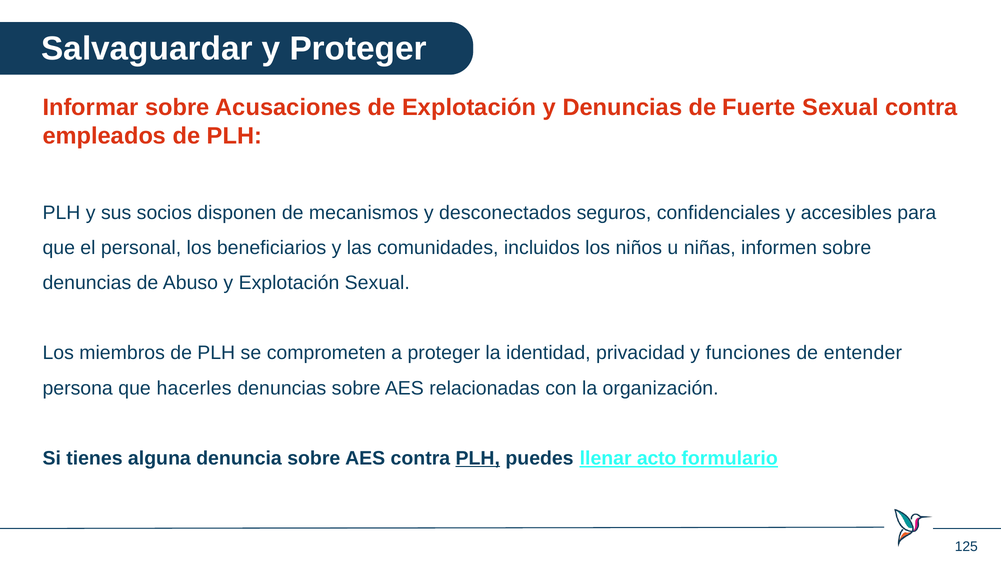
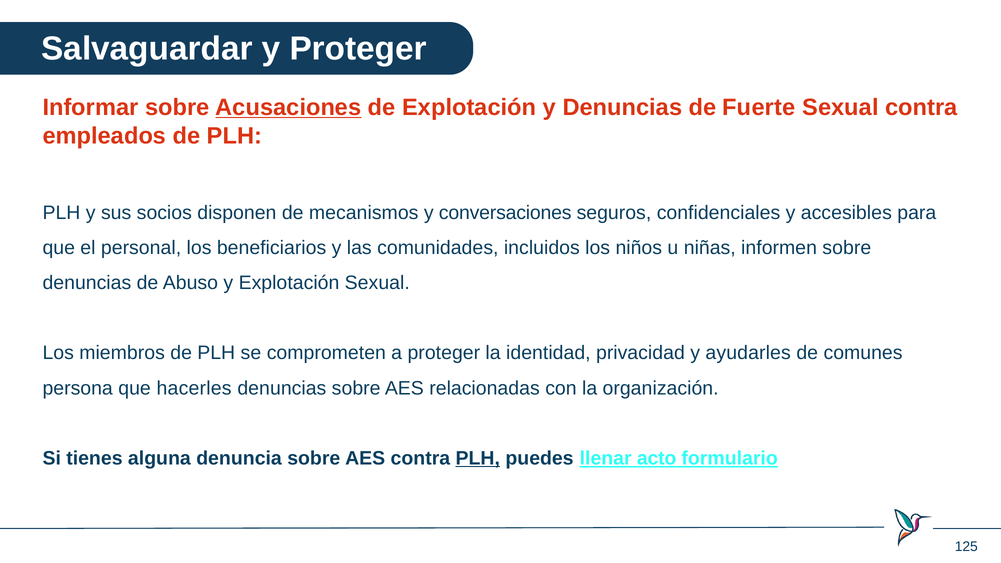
Acusaciones underline: none -> present
desconectados: desconectados -> conversaciones
funciones: funciones -> ayudarles
entender: entender -> comunes
